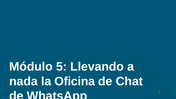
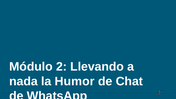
5: 5 -> 2
Oficina: Oficina -> Humor
